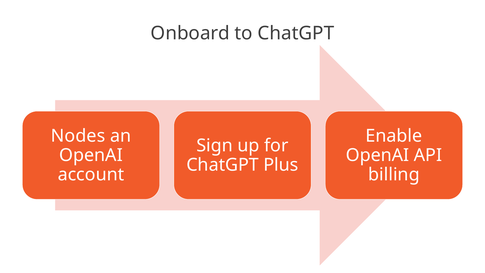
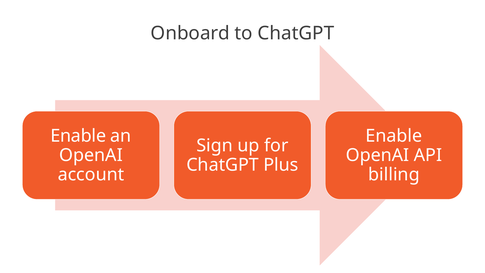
Nodes at (78, 136): Nodes -> Enable
